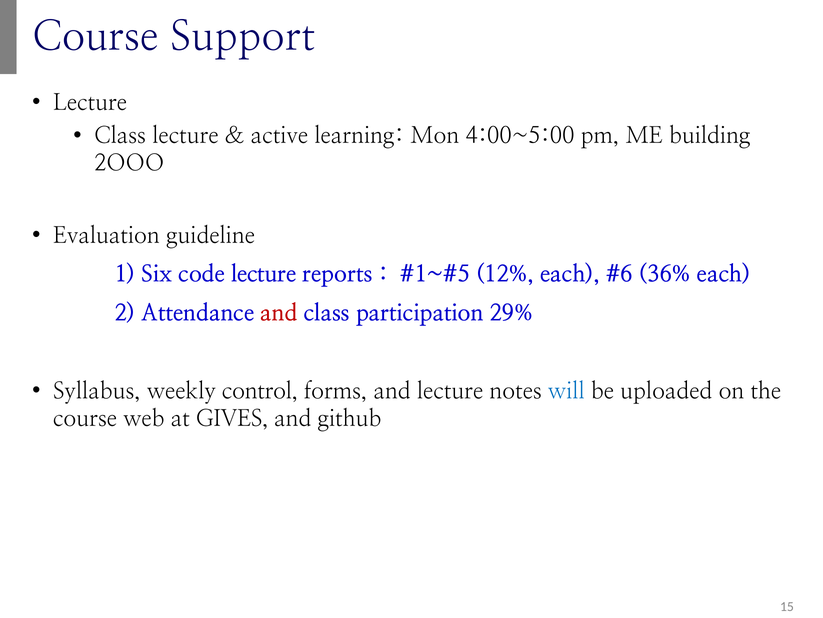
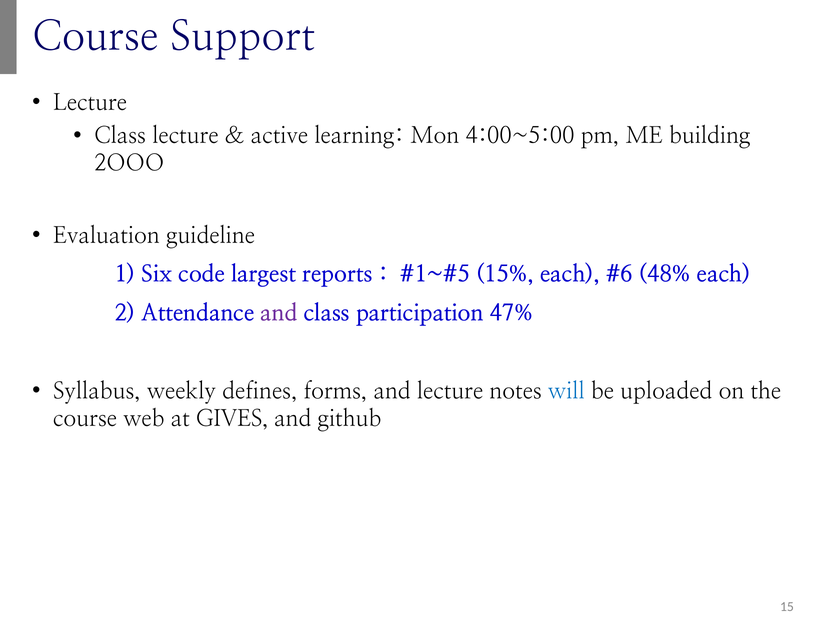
code lecture: lecture -> largest
12%: 12% -> 15%
36%: 36% -> 48%
and at (279, 313) colour: red -> purple
29%: 29% -> 47%
control: control -> defines
